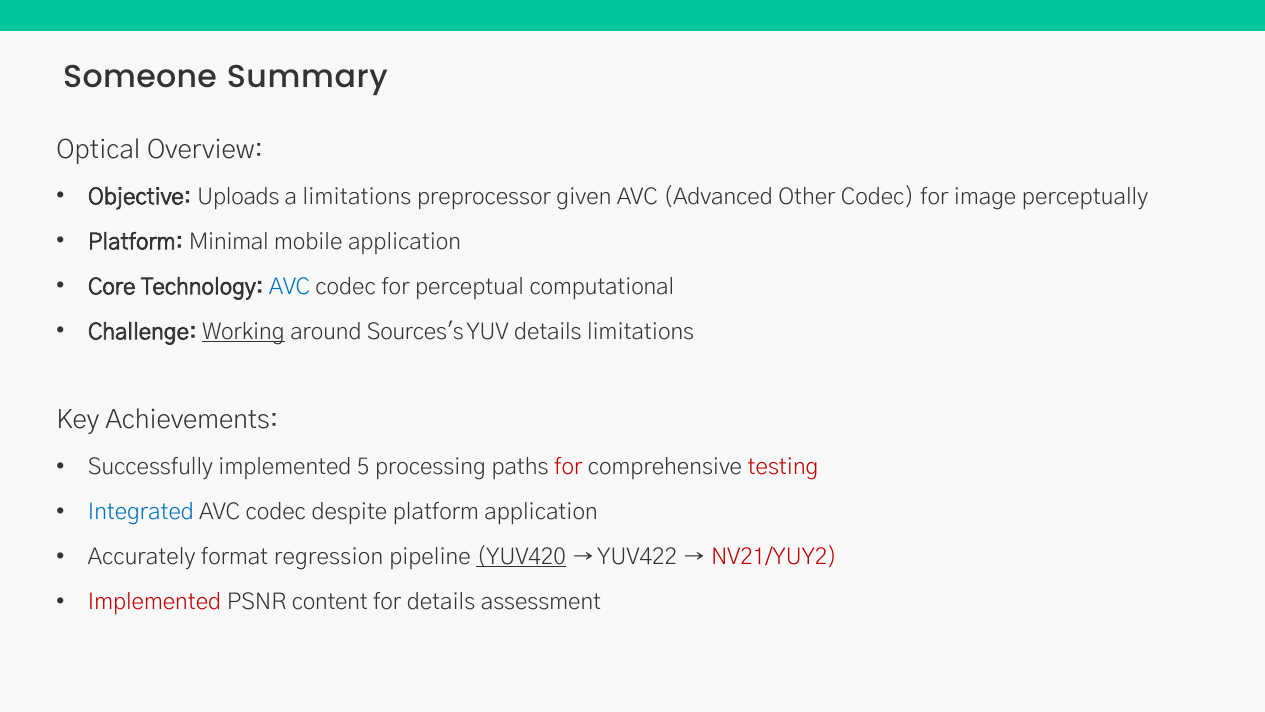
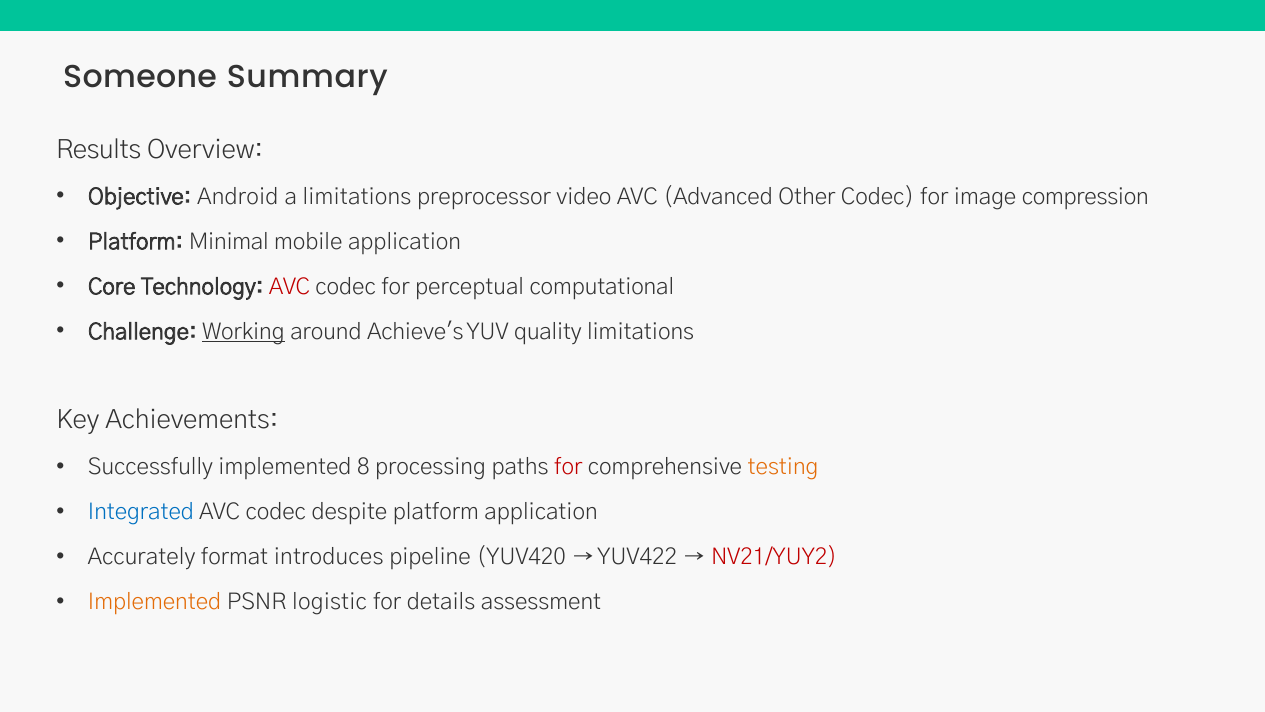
Optical: Optical -> Results
Uploads: Uploads -> Android
given: given -> video
perceptually: perceptually -> compression
AVC at (290, 287) colour: blue -> red
Sources's: Sources's -> Achieve's
YUV details: details -> quality
5: 5 -> 8
testing colour: red -> orange
regression: regression -> introduces
YUV420 underline: present -> none
Implemented at (155, 601) colour: red -> orange
content: content -> logistic
